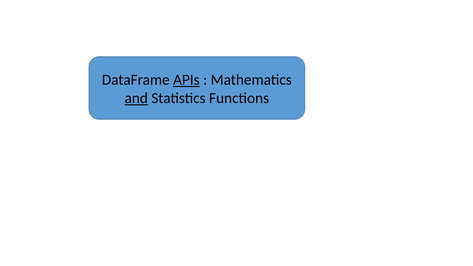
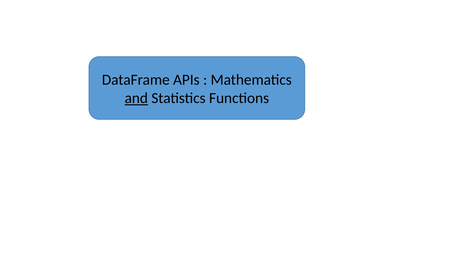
APIs underline: present -> none
